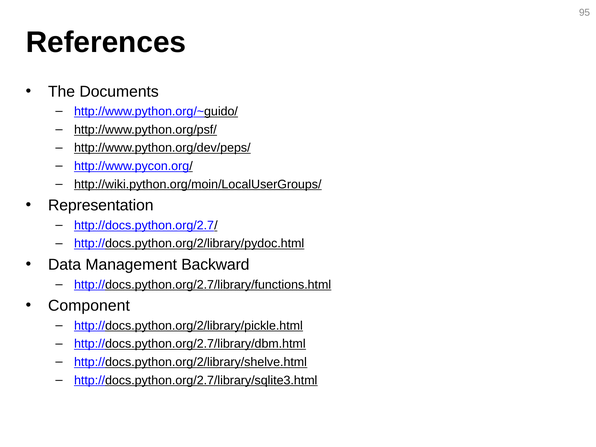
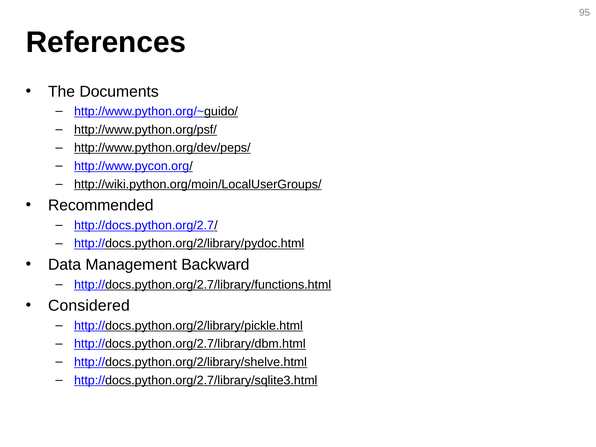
Representation: Representation -> Recommended
Component: Component -> Considered
